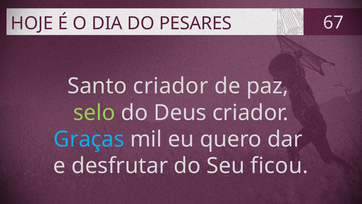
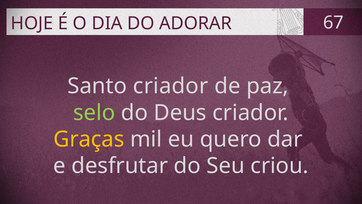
PESARES: PESARES -> ADORAR
Graças colour: light blue -> yellow
ficou: ficou -> criou
